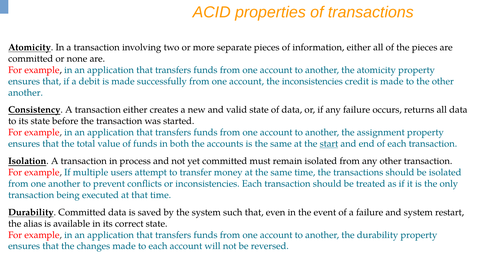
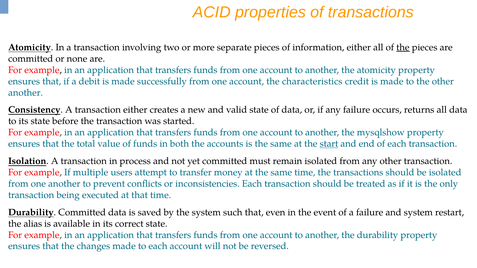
the at (403, 47) underline: none -> present
the inconsistencies: inconsistencies -> characteristics
assignment: assignment -> mysqlshow
